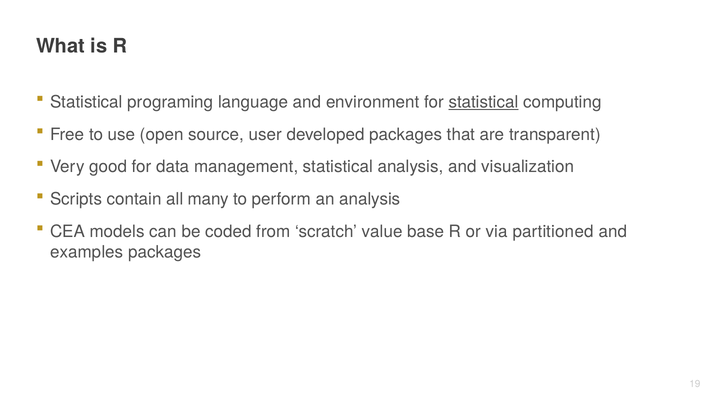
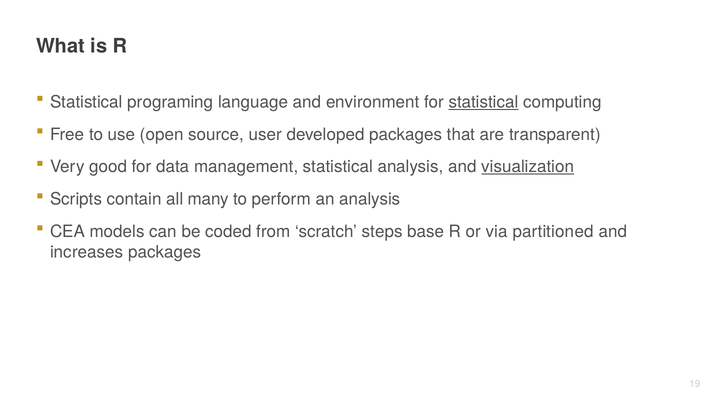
visualization underline: none -> present
value: value -> steps
examples: examples -> increases
